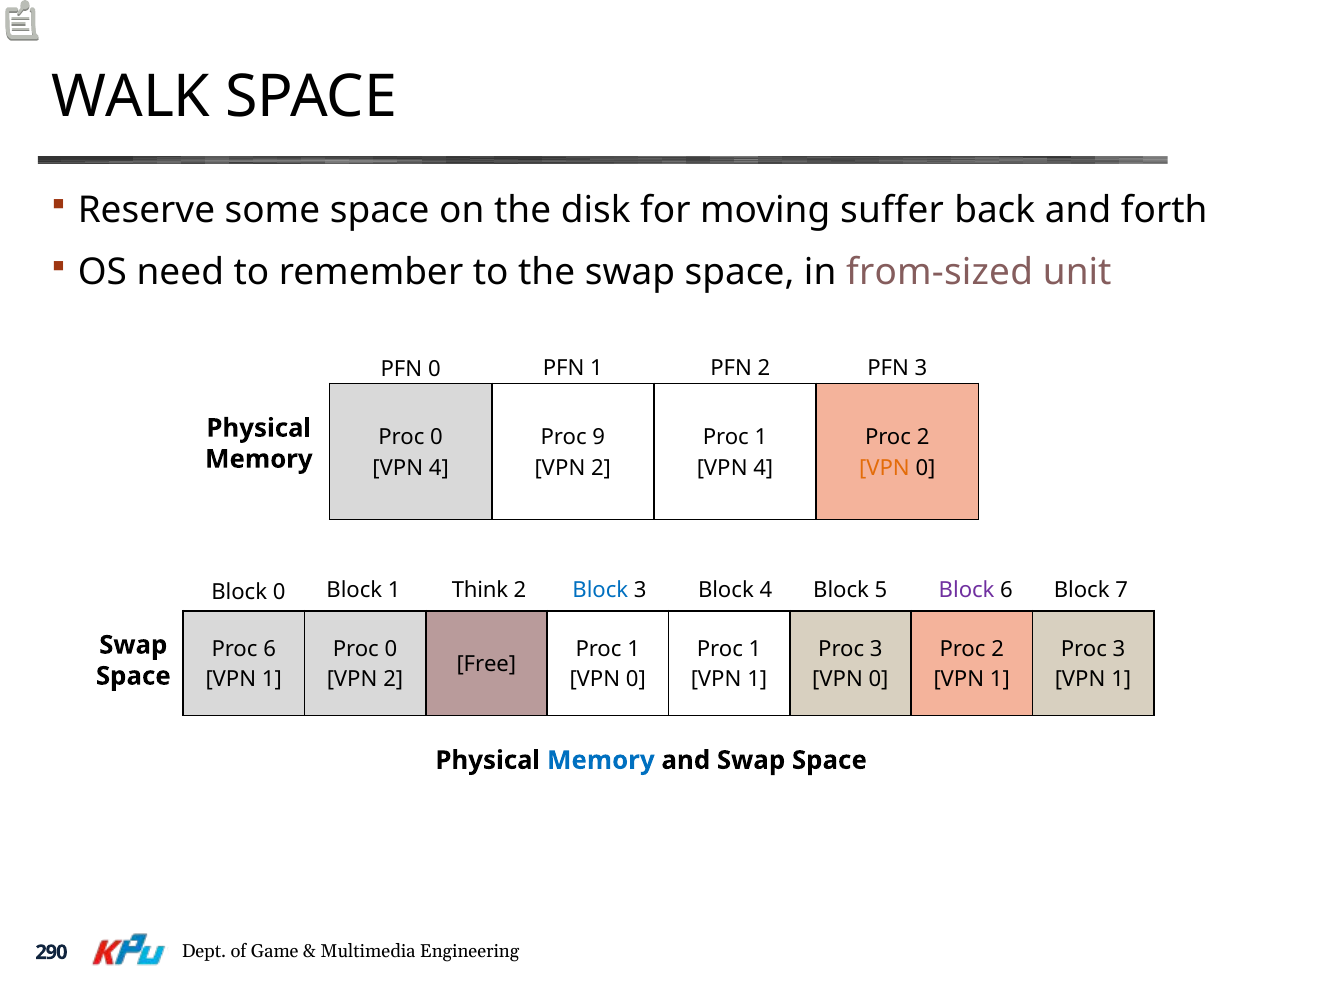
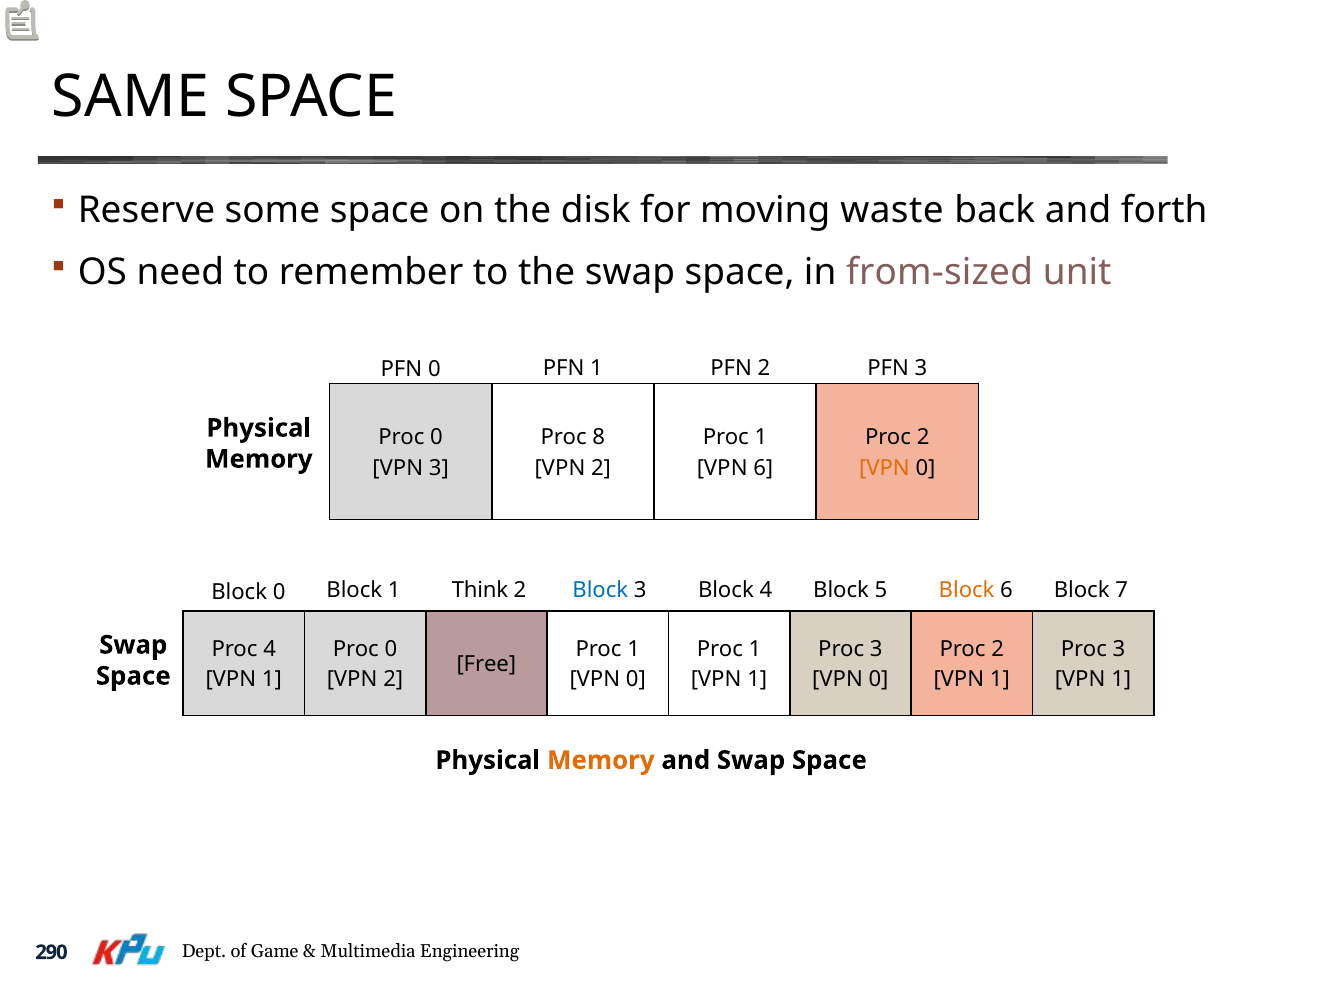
WALK: WALK -> SAME
suffer: suffer -> waste
9: 9 -> 8
4 at (439, 468): 4 -> 3
4 at (763, 468): 4 -> 6
Block at (967, 590) colour: purple -> orange
Proc 6: 6 -> 4
Memory at (601, 760) colour: blue -> orange
